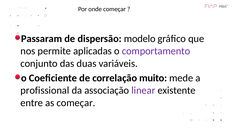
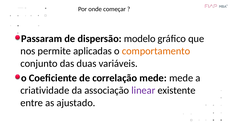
comportamento colour: purple -> orange
correlação muito: muito -> mede
profissional: profissional -> criatividade
as começar: começar -> ajustado
